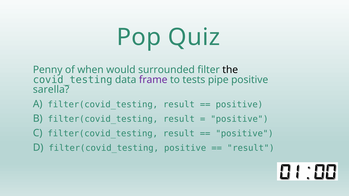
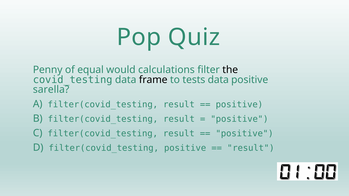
when: when -> equal
surrounded: surrounded -> calculations
frame colour: purple -> black
tests pipe: pipe -> data
